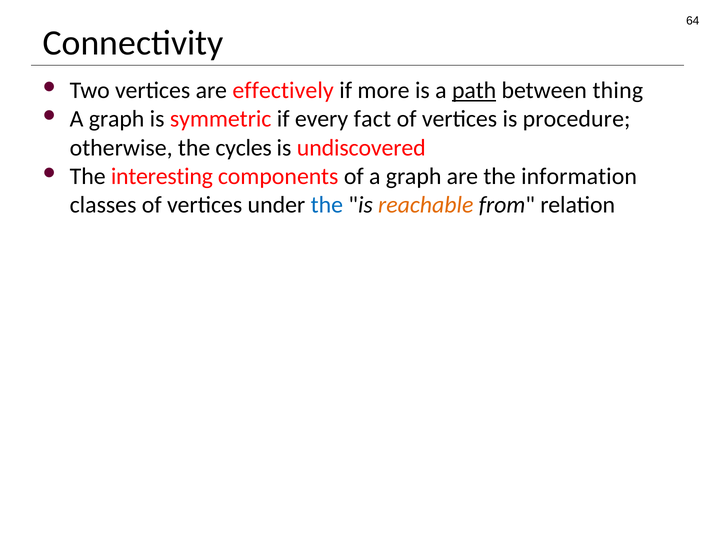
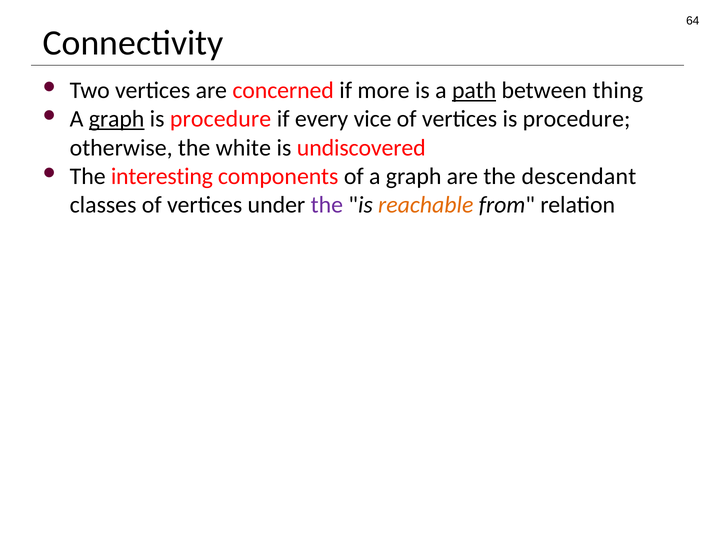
effectively: effectively -> concerned
graph at (117, 119) underline: none -> present
symmetric at (221, 119): symmetric -> procedure
fact: fact -> vice
cycles: cycles -> white
information: information -> descendant
the at (327, 205) colour: blue -> purple
